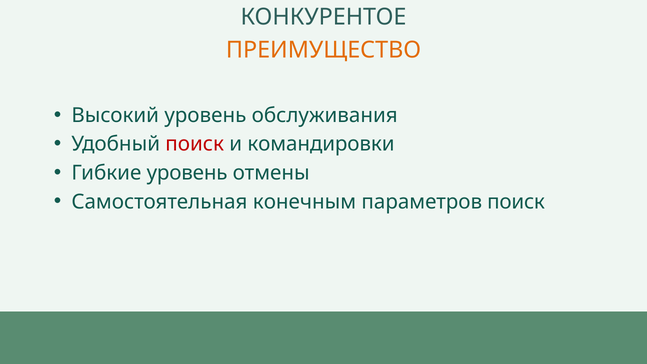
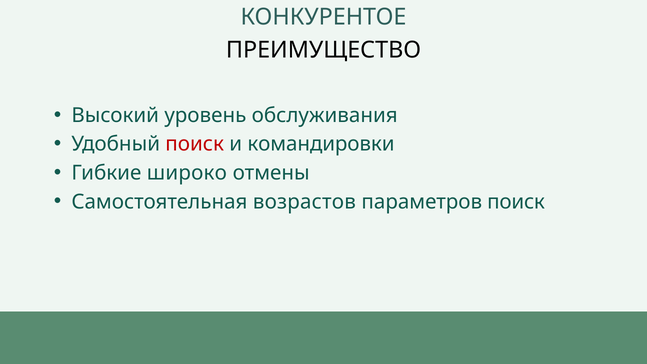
ПРЕИМУЩЕСТВО colour: orange -> black
Гибкие уровень: уровень -> широко
конечным: конечным -> возрастов
